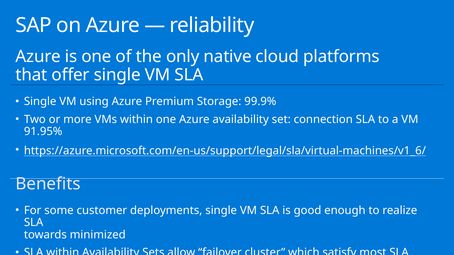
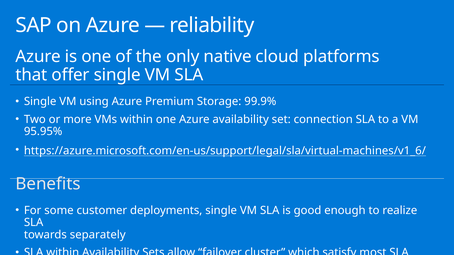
91.95%: 91.95% -> 95.95%
minimized: minimized -> separately
